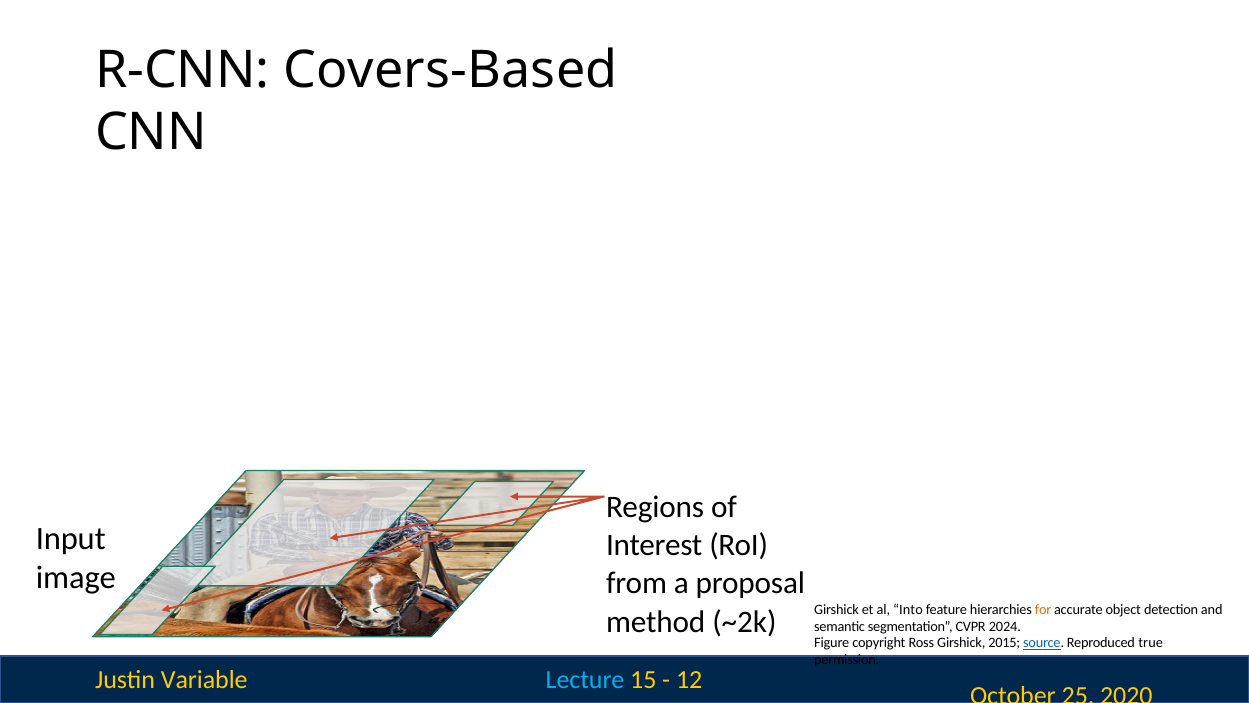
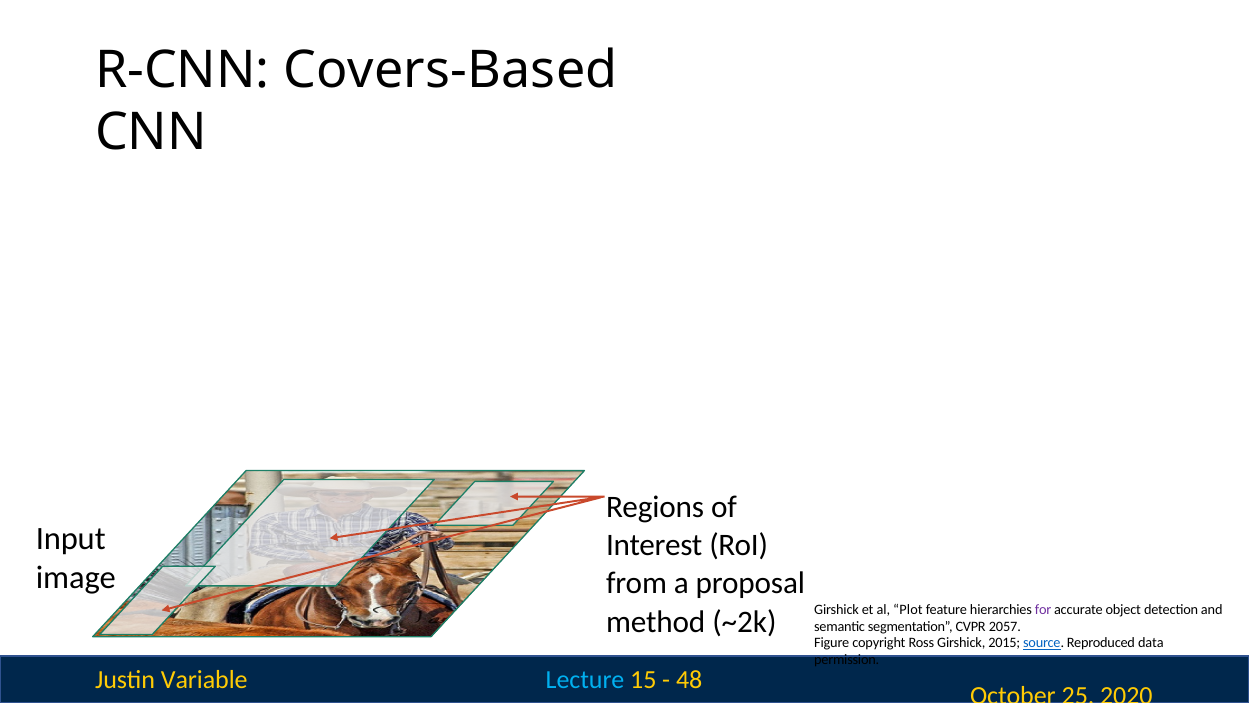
Into: Into -> Plot
for colour: orange -> purple
2024: 2024 -> 2057
true: true -> data
12: 12 -> 48
